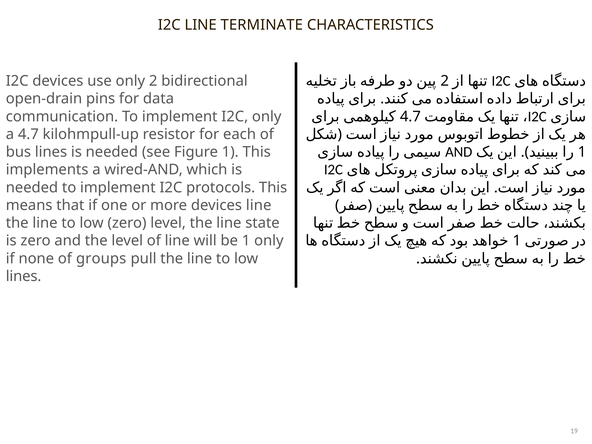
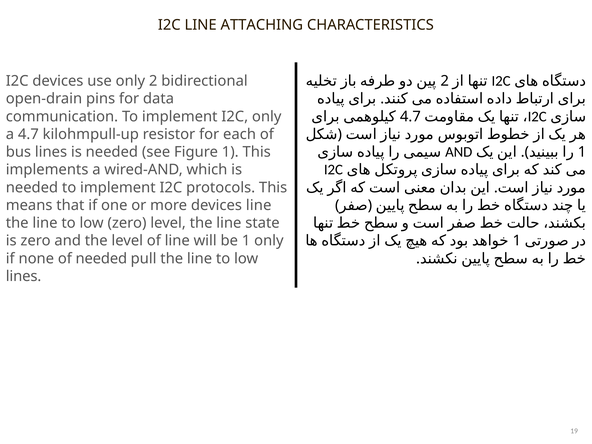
TERMINATE: TERMINATE -> ATTACHING
of groups: groups -> needed
